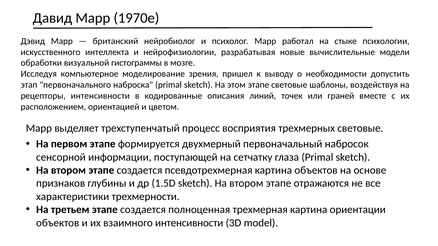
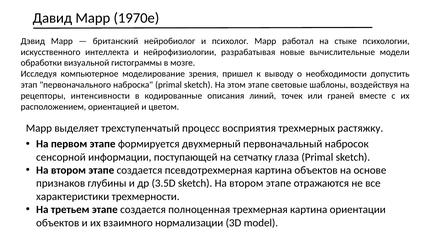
трехмерных световые: световые -> растяжку
1.5D: 1.5D -> 3.5D
взаимного интенсивности: интенсивности -> нормализации
